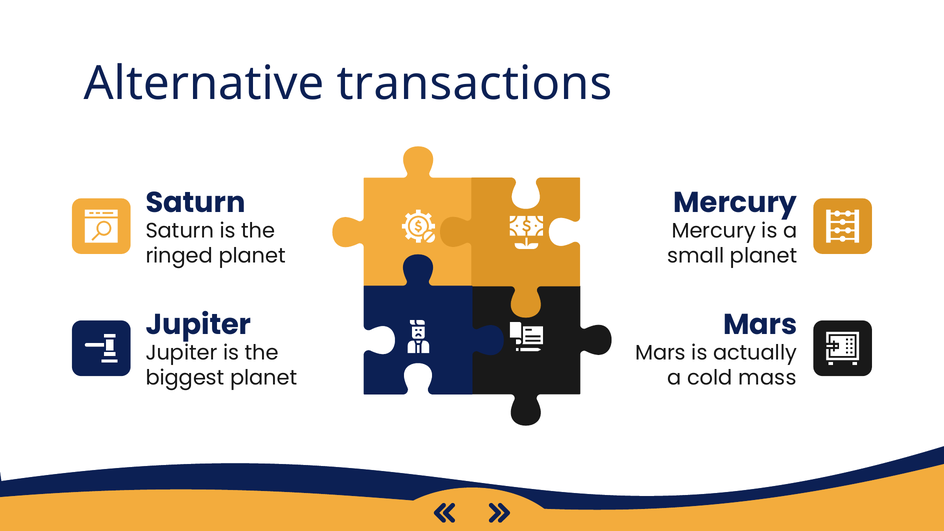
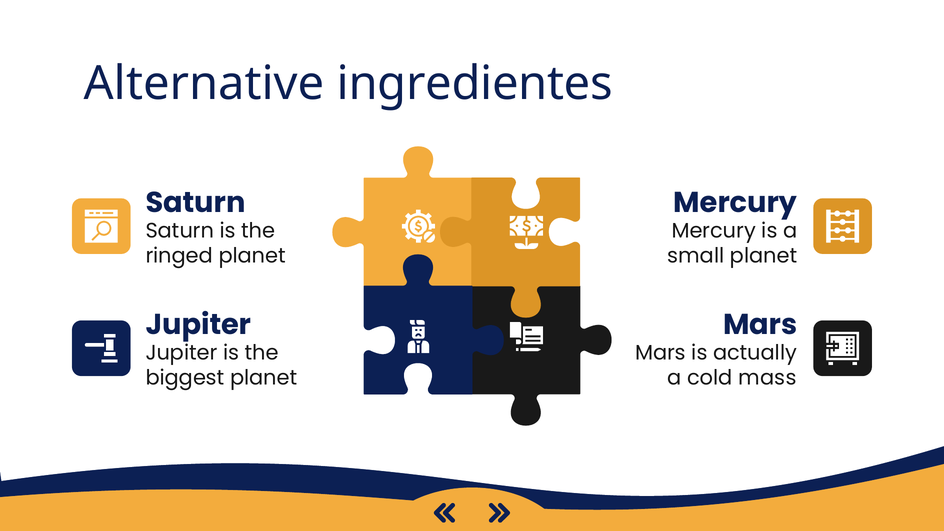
transactions: transactions -> ingredientes
